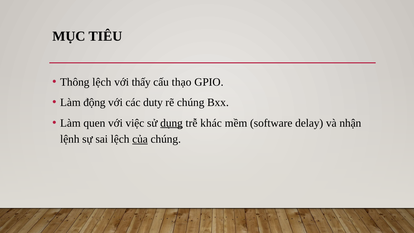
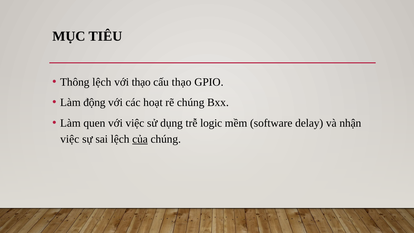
với thấy: thấy -> thạo
duty: duty -> hoạt
dụng underline: present -> none
khác: khác -> logic
lệnh at (70, 139): lệnh -> việc
